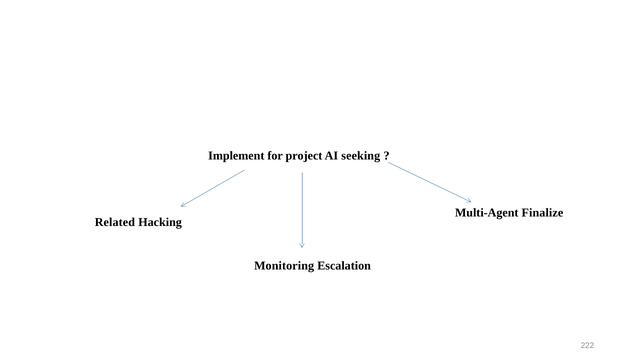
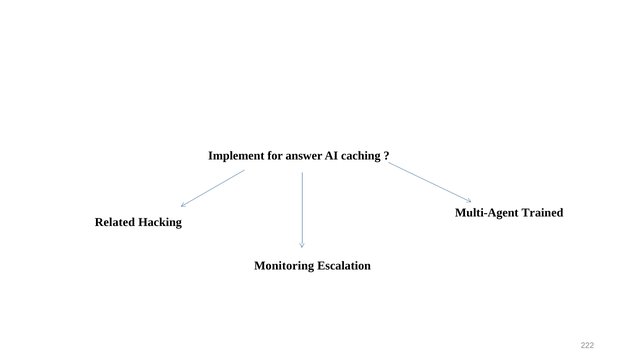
project: project -> answer
seeking: seeking -> caching
Finalize: Finalize -> Trained
